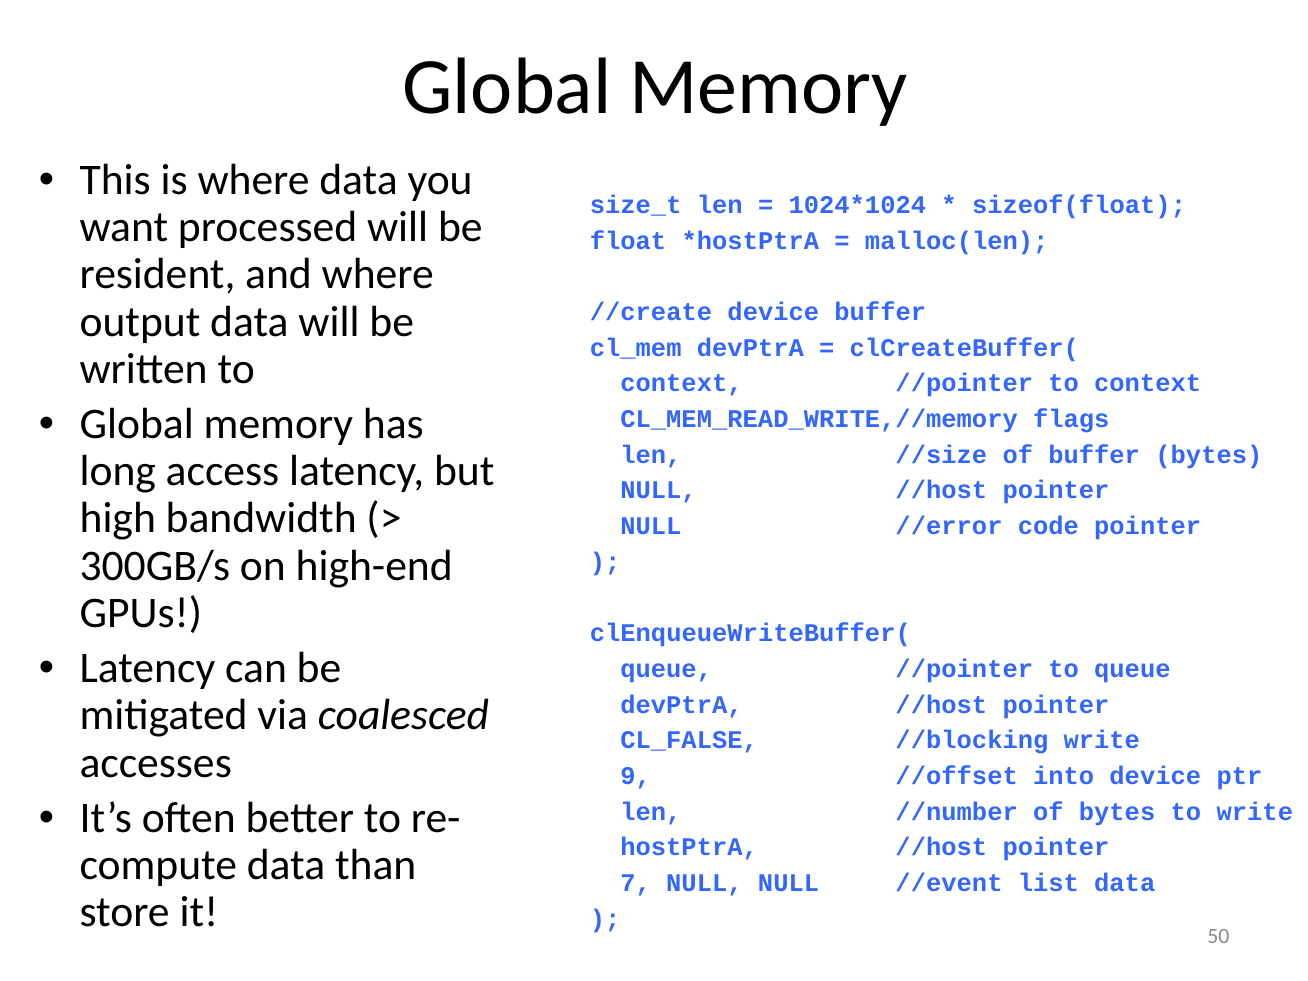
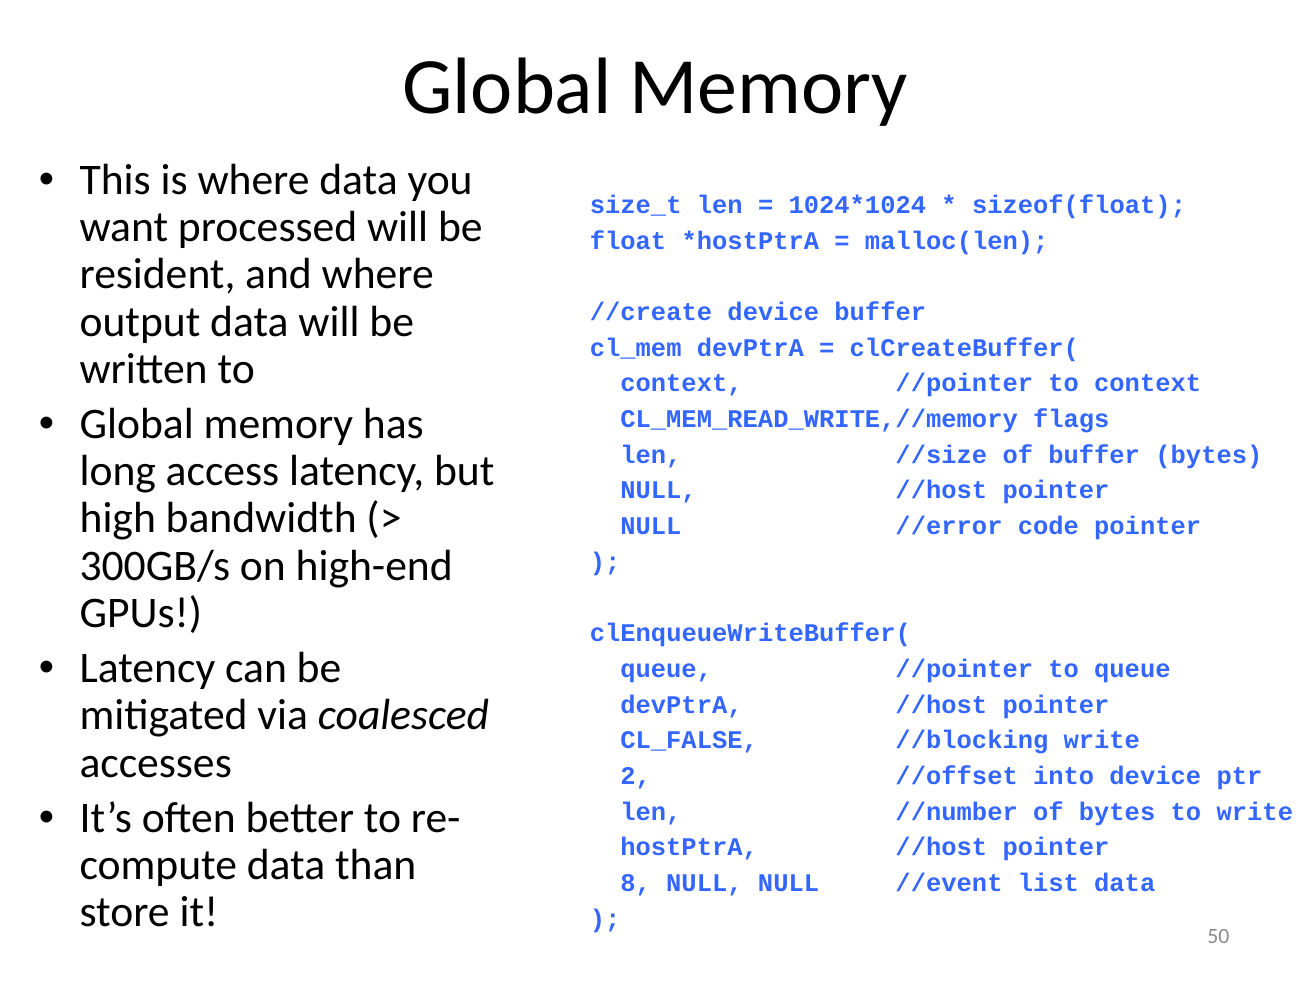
9: 9 -> 2
7: 7 -> 8
